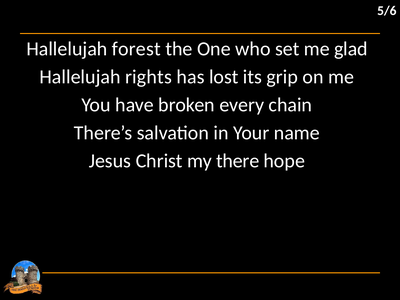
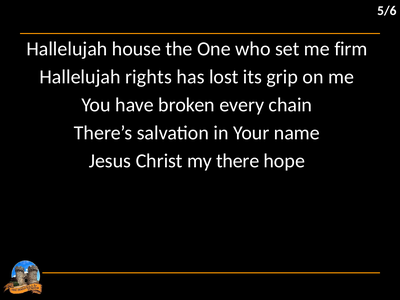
forest: forest -> house
glad: glad -> firm
